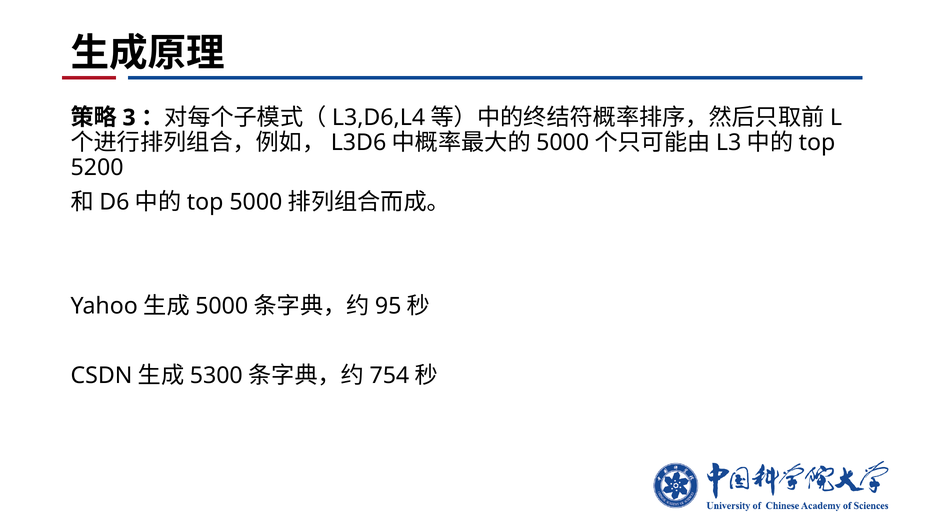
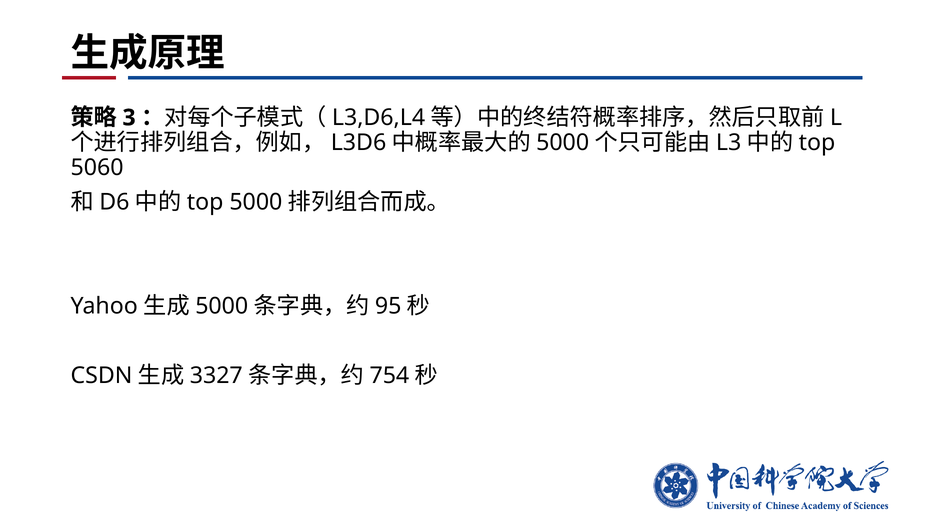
5200: 5200 -> 5060
5300: 5300 -> 3327
